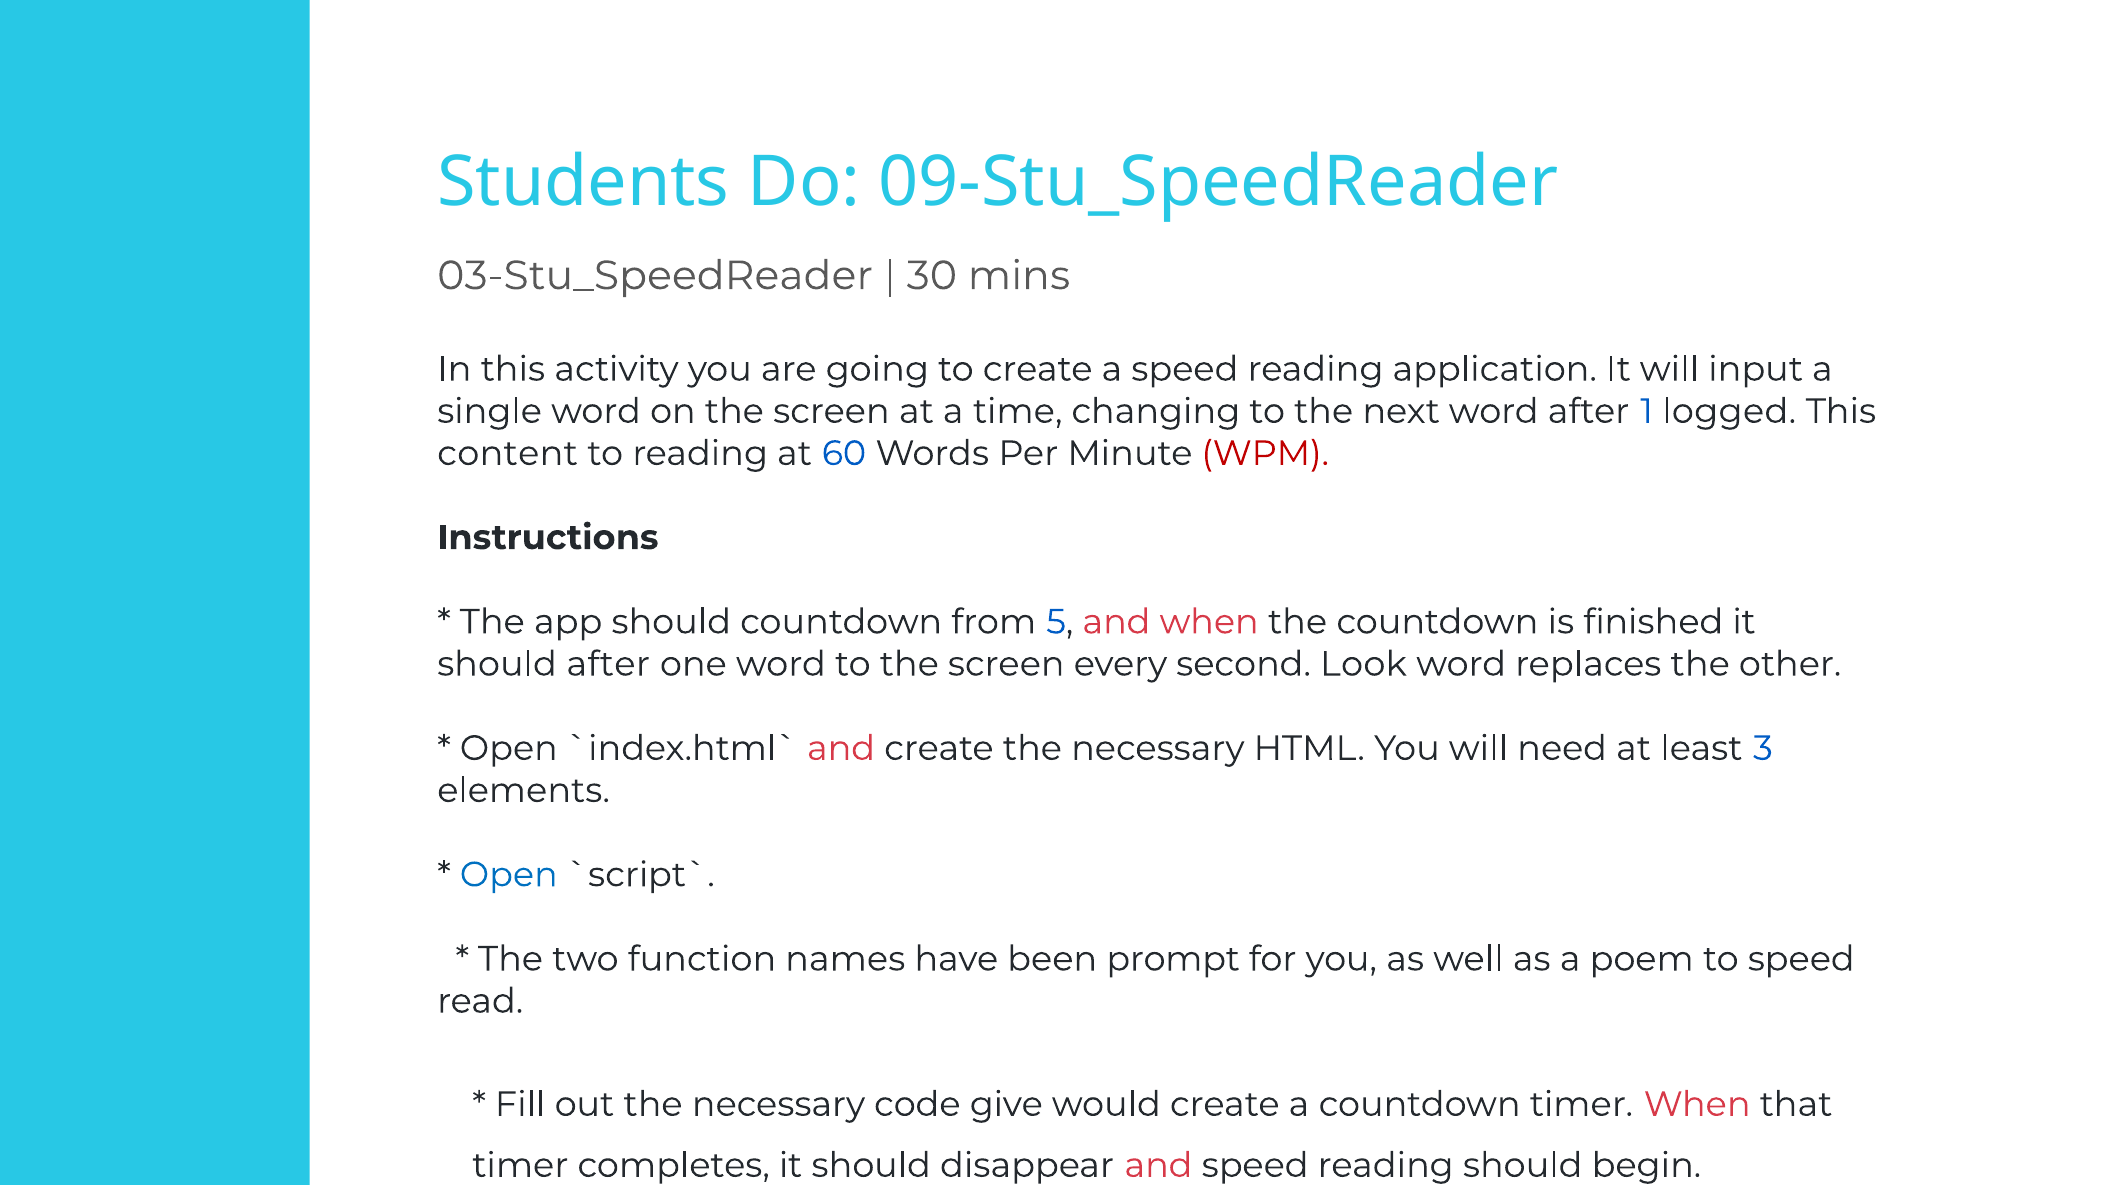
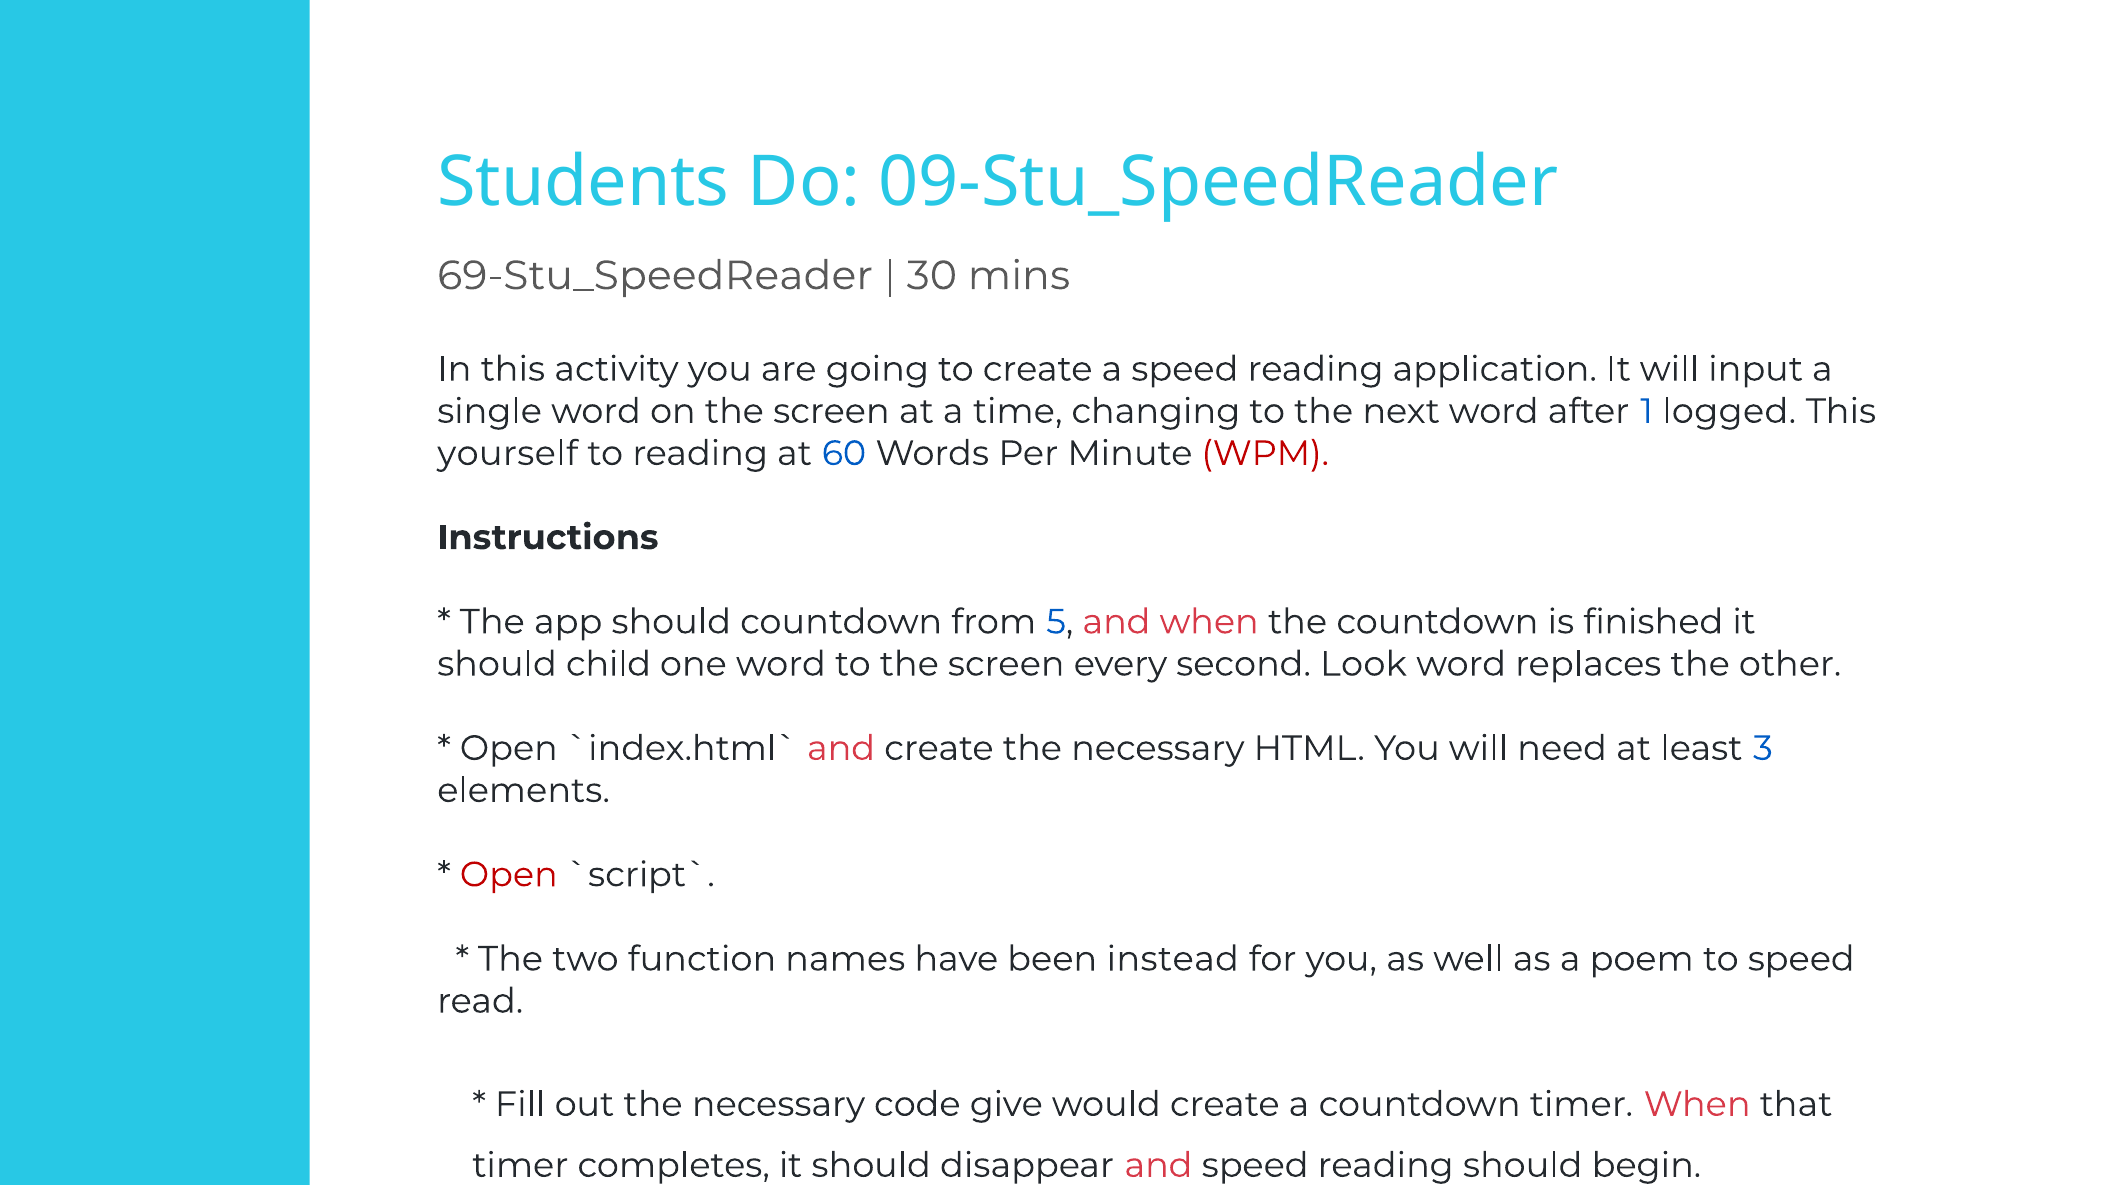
03-Stu_SpeedReader: 03-Stu_SpeedReader -> 69-Stu_SpeedReader
content: content -> yourself
should after: after -> child
Open at (509, 875) colour: blue -> red
prompt: prompt -> instead
